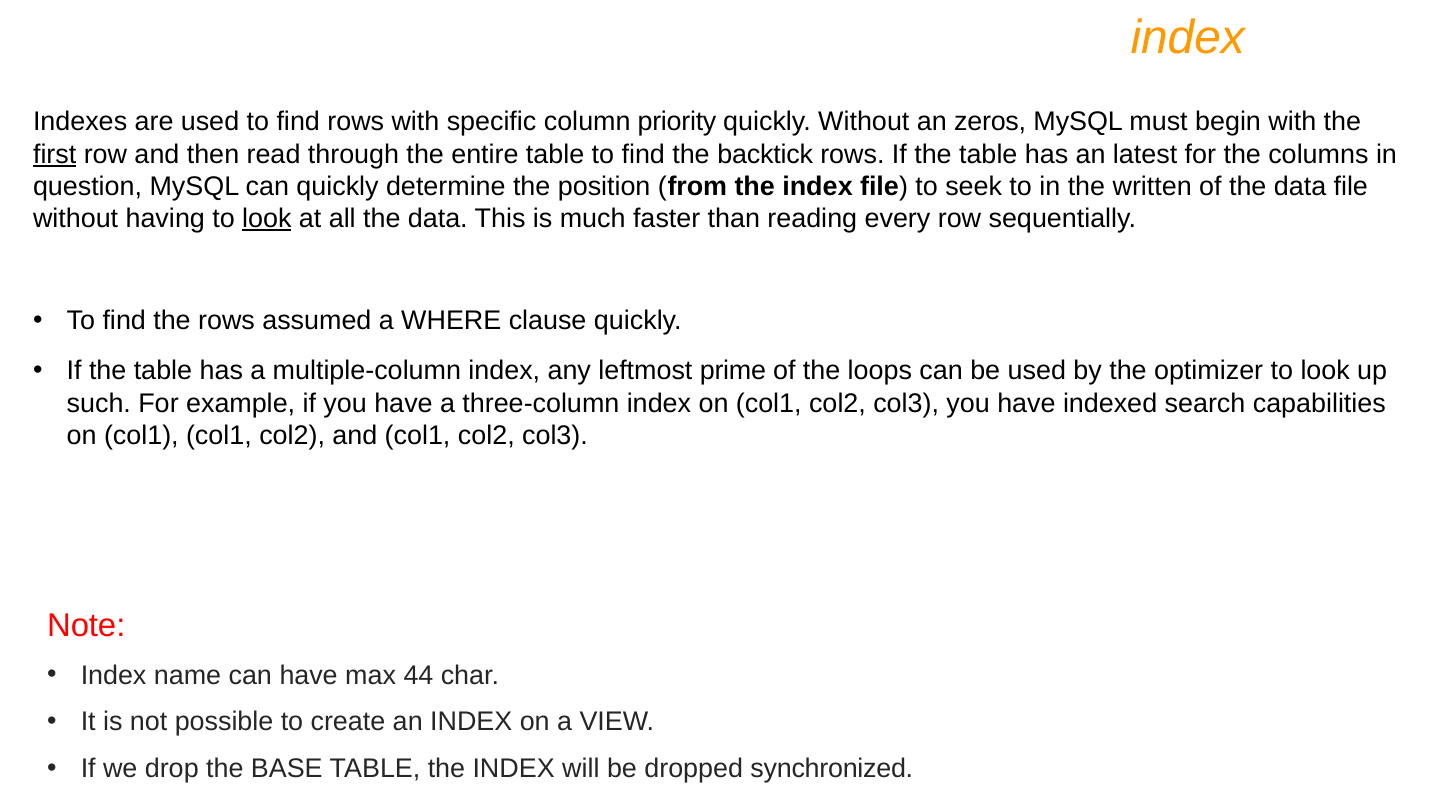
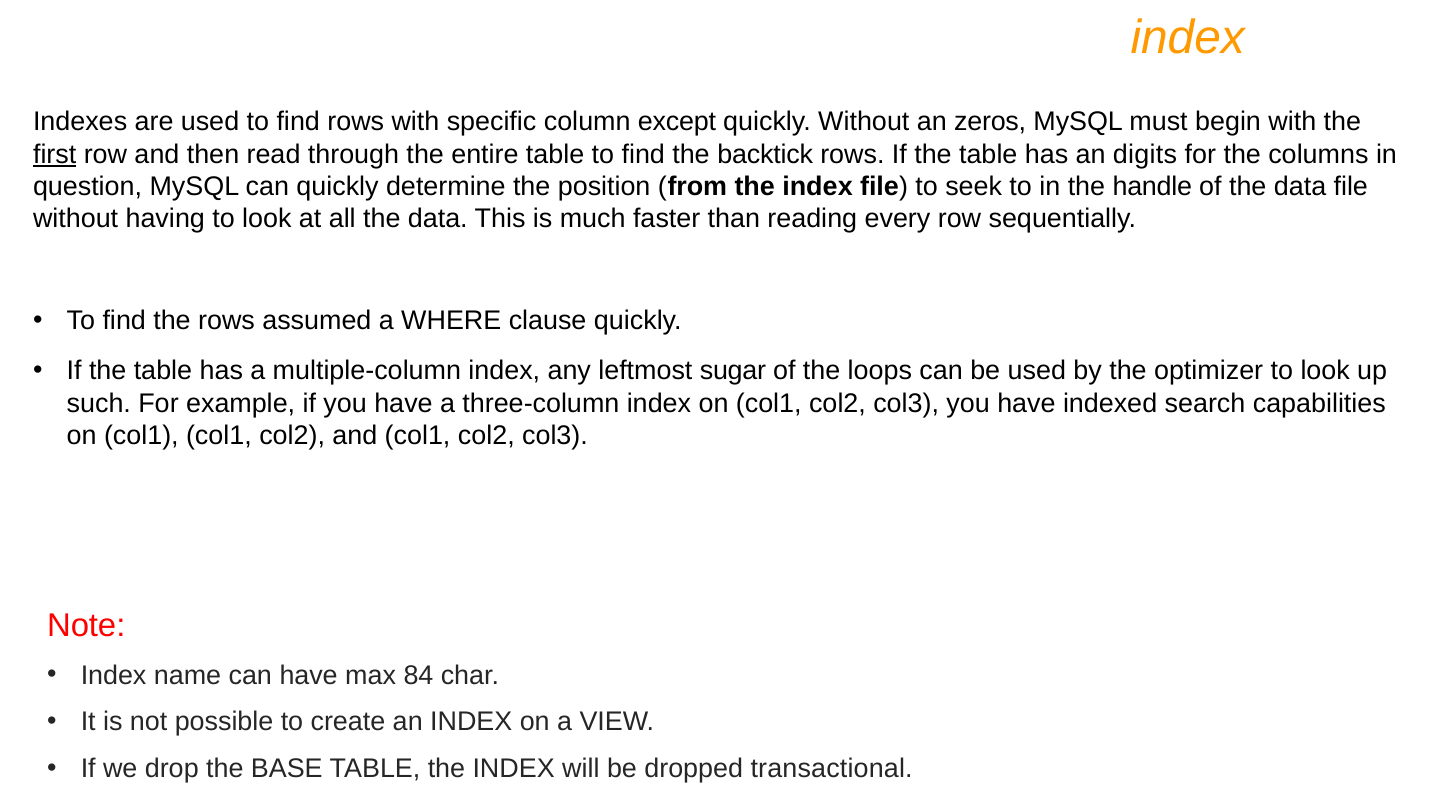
priority: priority -> except
latest: latest -> digits
written: written -> handle
look at (267, 219) underline: present -> none
prime: prime -> sugar
44: 44 -> 84
synchronized: synchronized -> transactional
